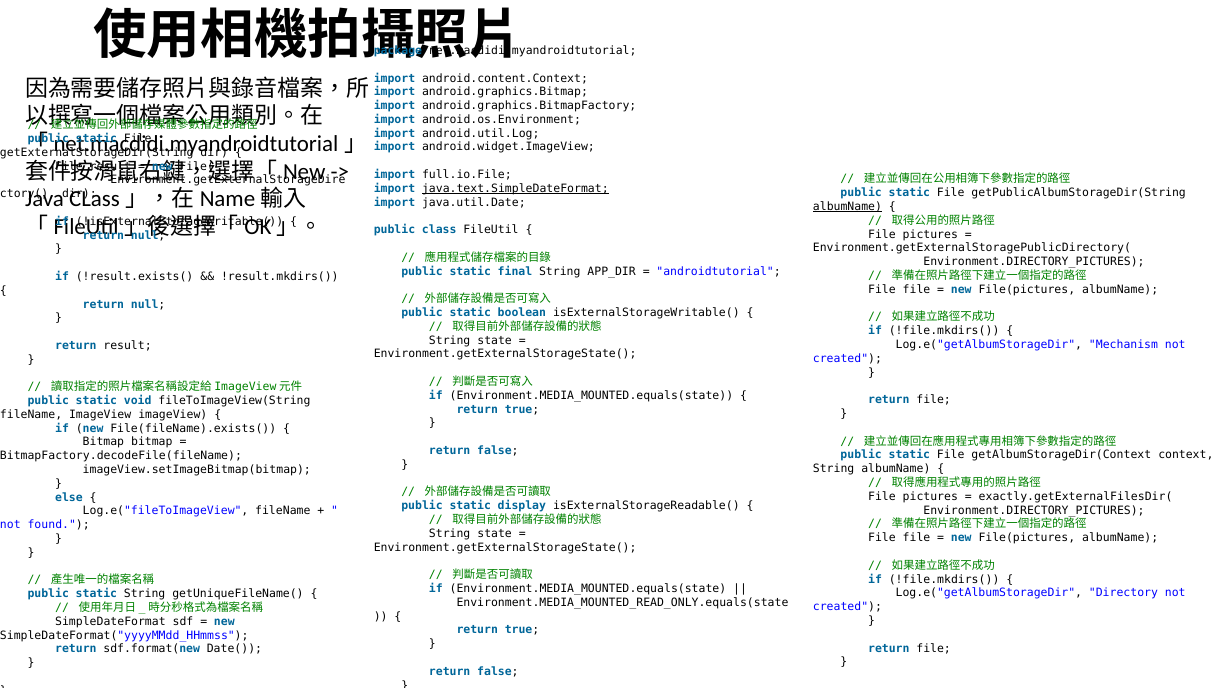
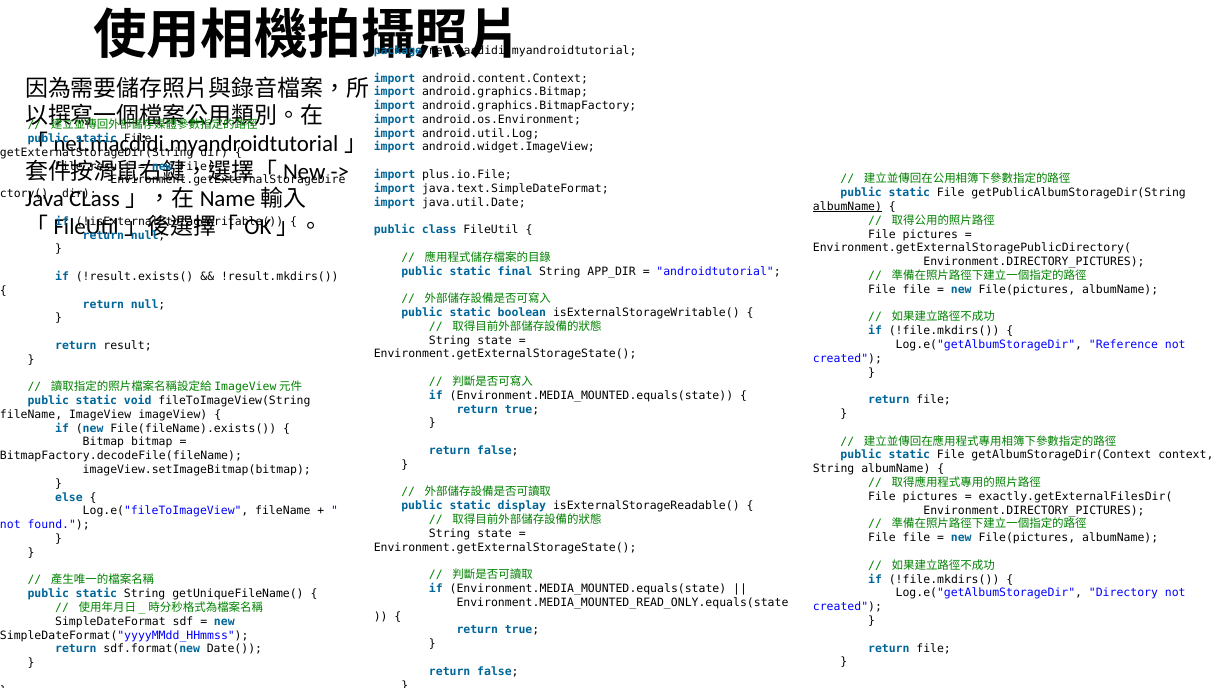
full.io.File: full.io.File -> plus.io.File
java.text.SimpleDateFormat underline: present -> none
Mechanism: Mechanism -> Reference
